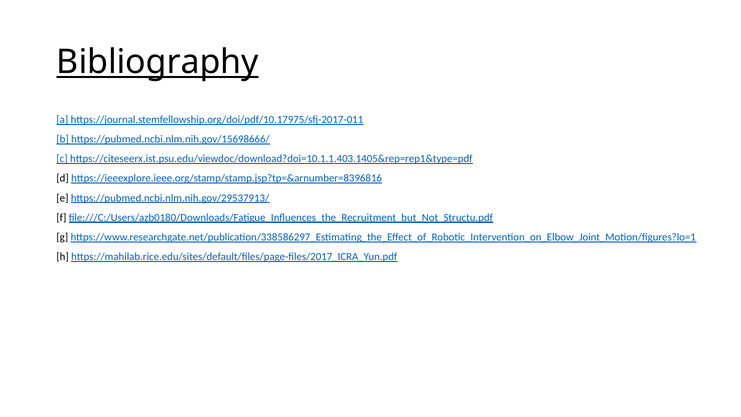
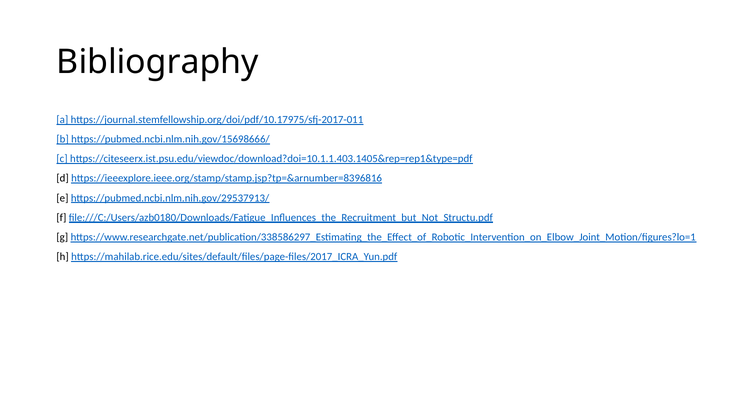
Bibliography underline: present -> none
